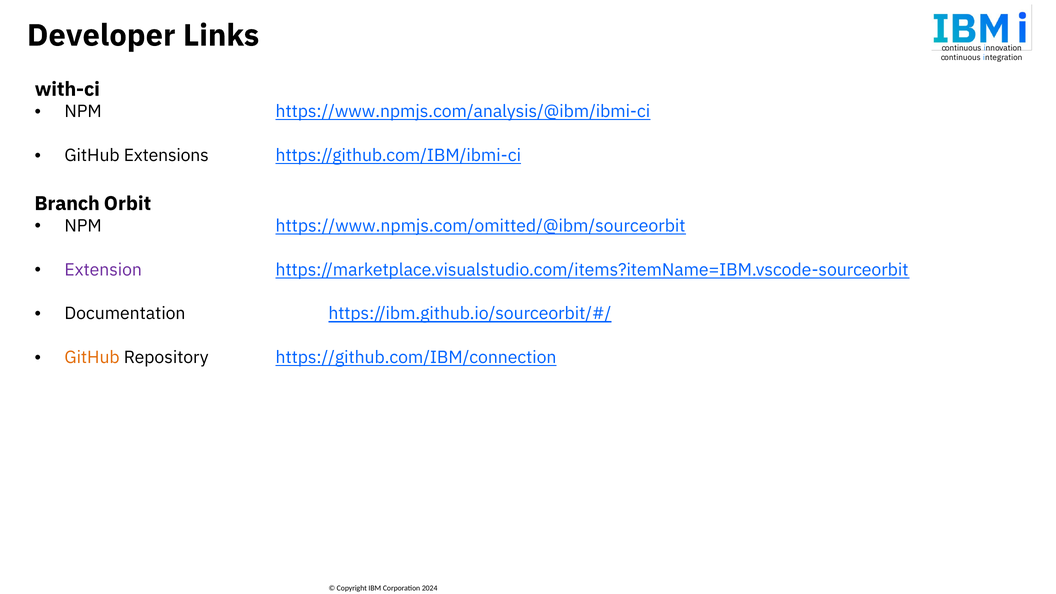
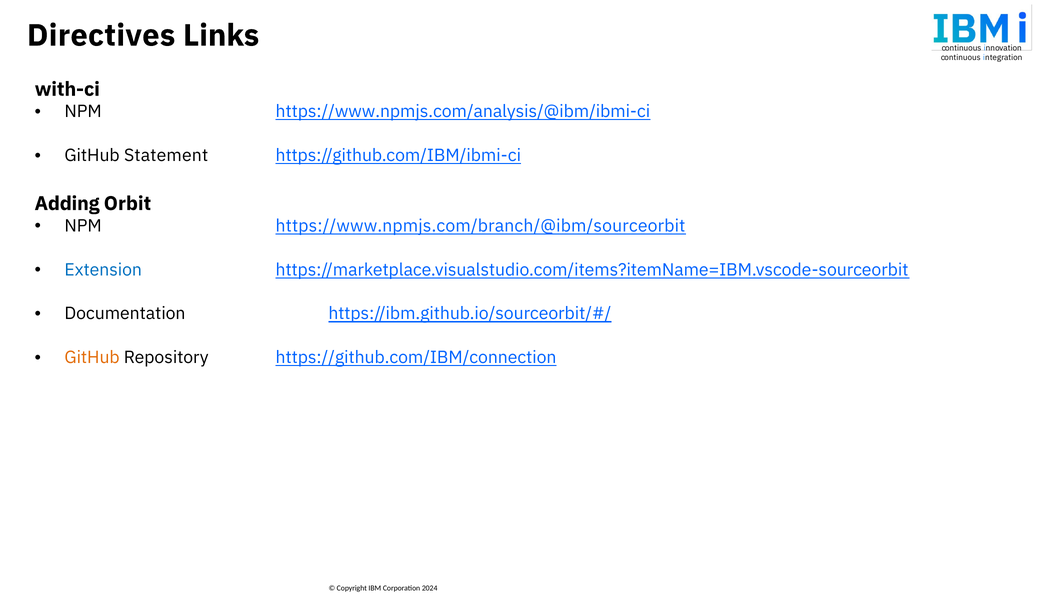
Developer: Developer -> Directives
Extensions: Extensions -> Statement
Branch: Branch -> Adding
https://www.npmjs.com/omitted/@ibm/sourceorbit: https://www.npmjs.com/omitted/@ibm/sourceorbit -> https://www.npmjs.com/branch/@ibm/sourceorbit
Extension colour: purple -> blue
